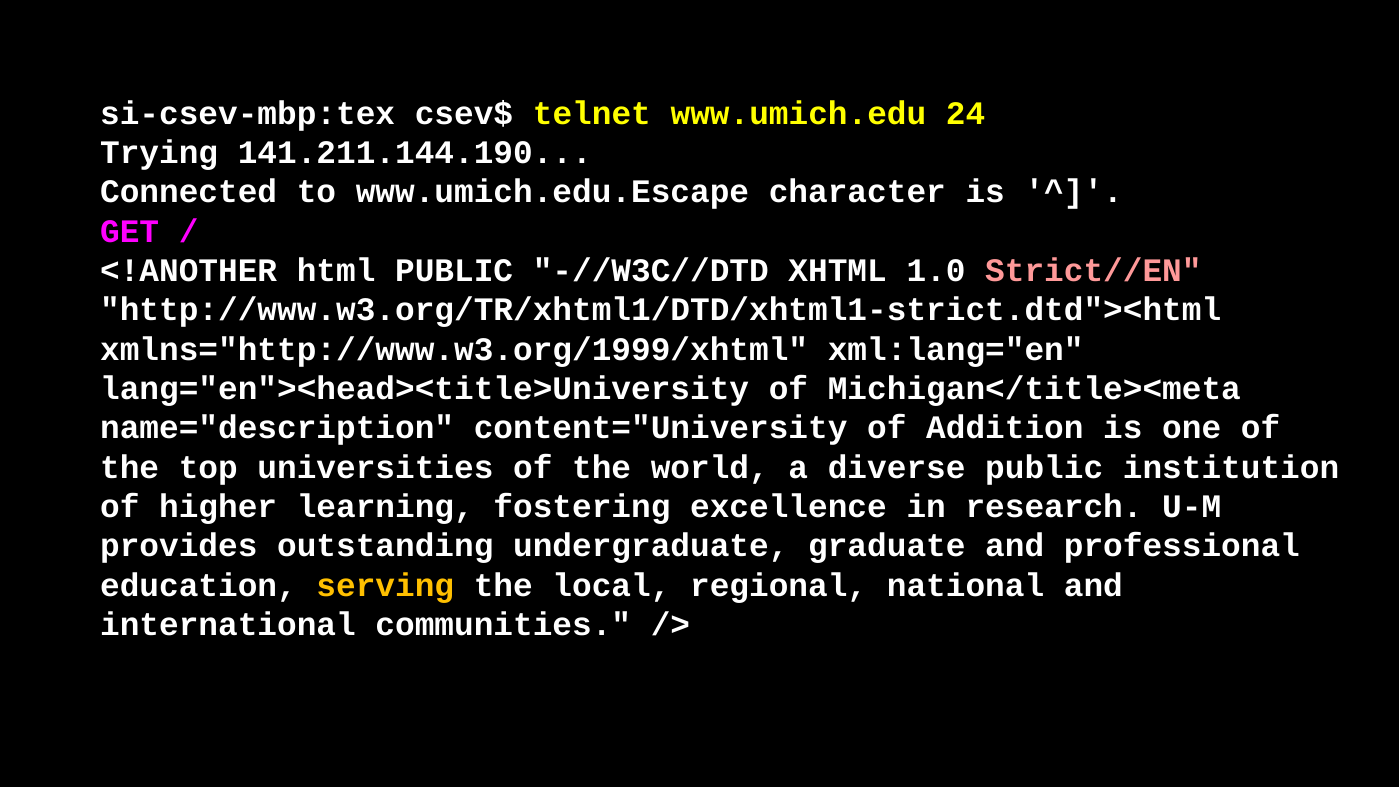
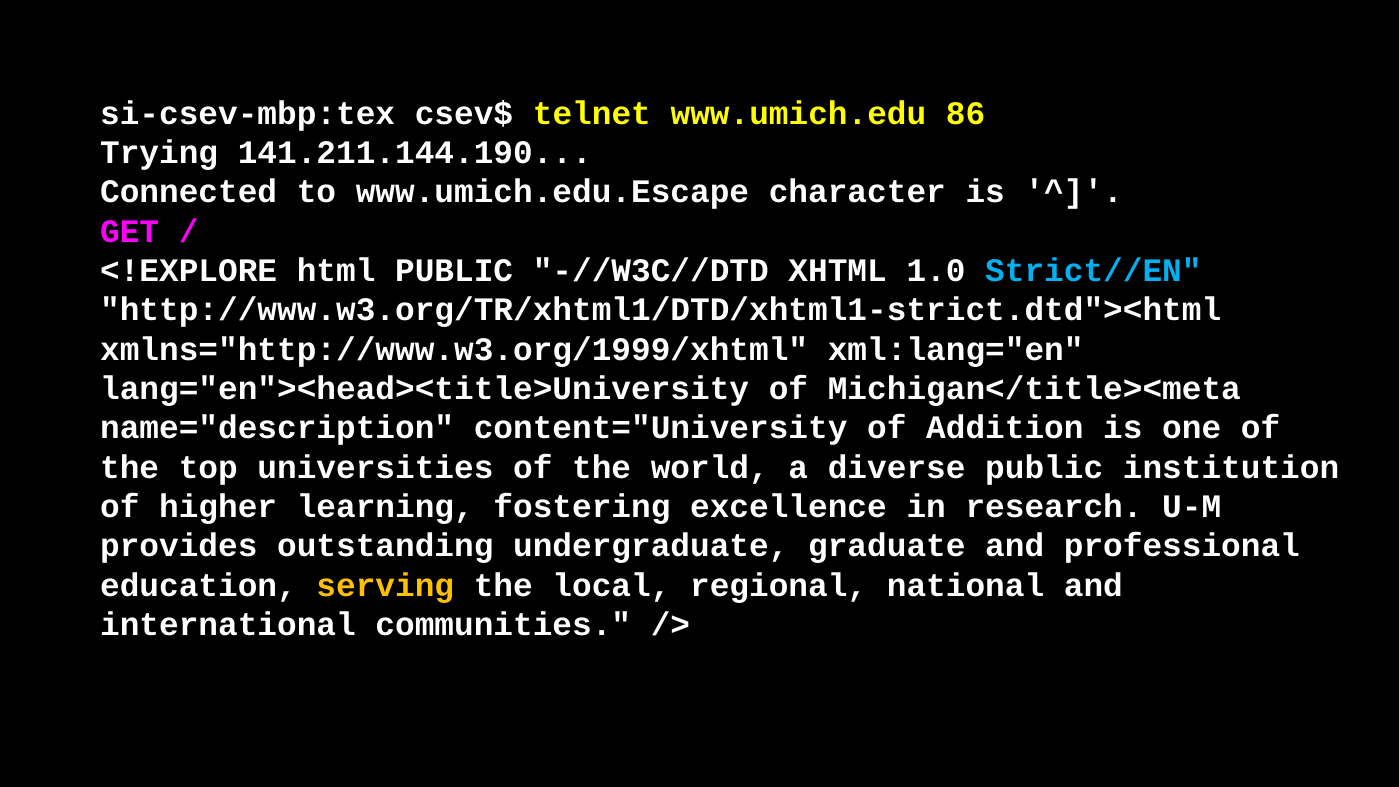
24: 24 -> 86
<!ANOTHER: <!ANOTHER -> <!EXPLORE
Strict//EN colour: pink -> light blue
